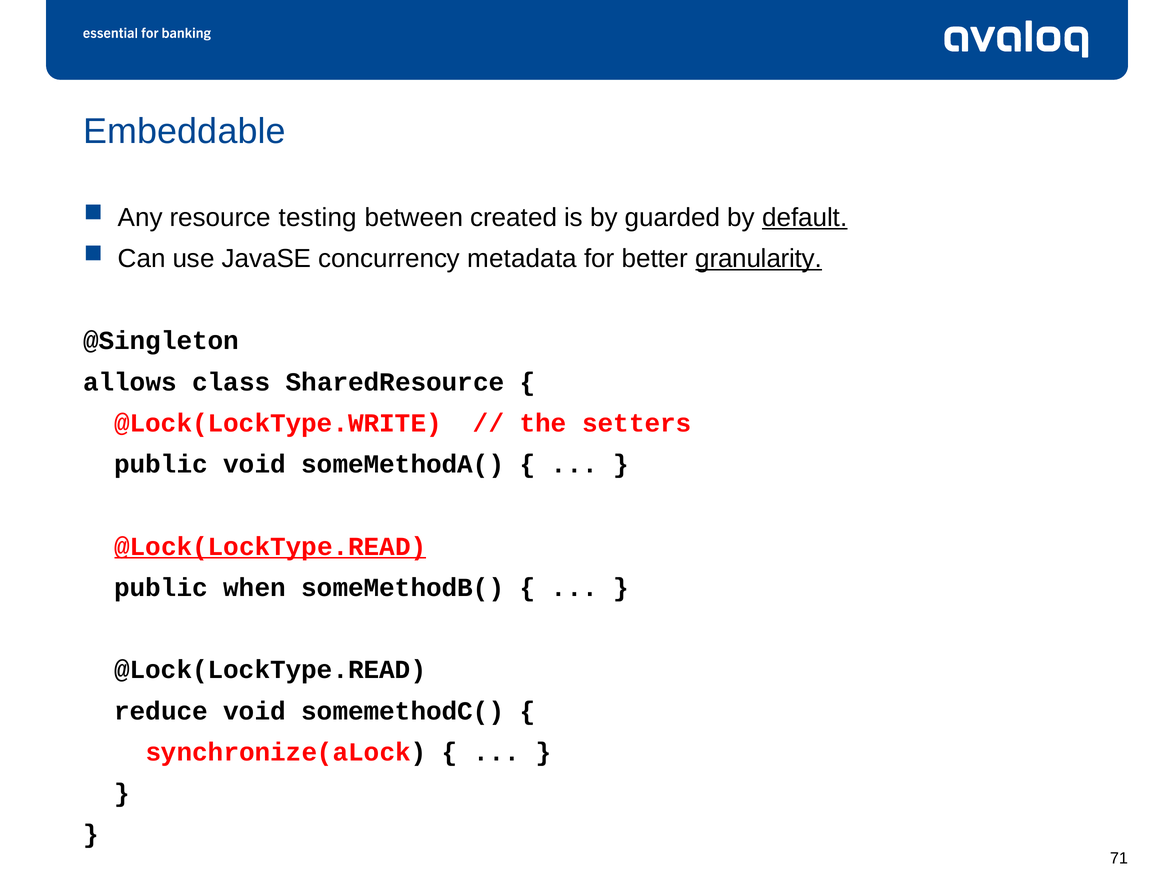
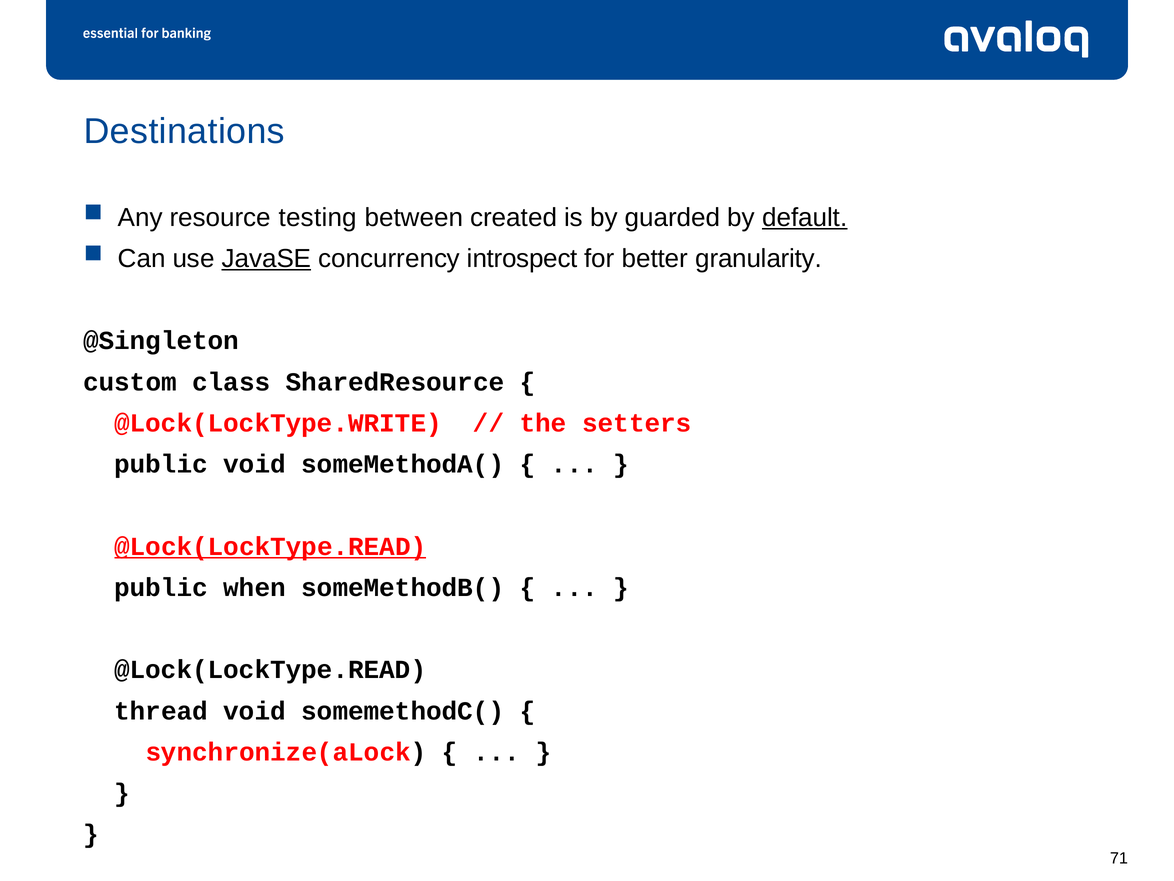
Embeddable: Embeddable -> Destinations
JavaSE underline: none -> present
metadata: metadata -> introspect
granularity underline: present -> none
allows: allows -> custom
reduce: reduce -> thread
